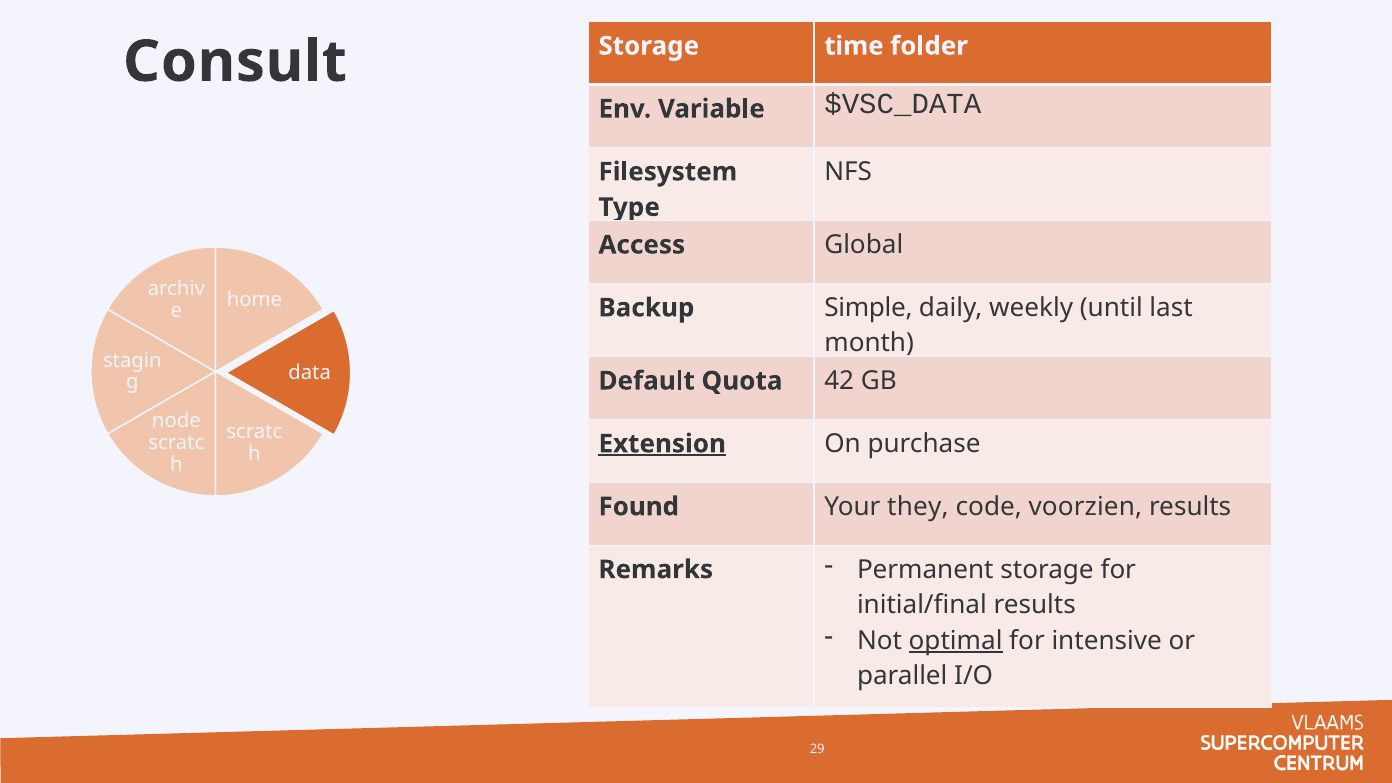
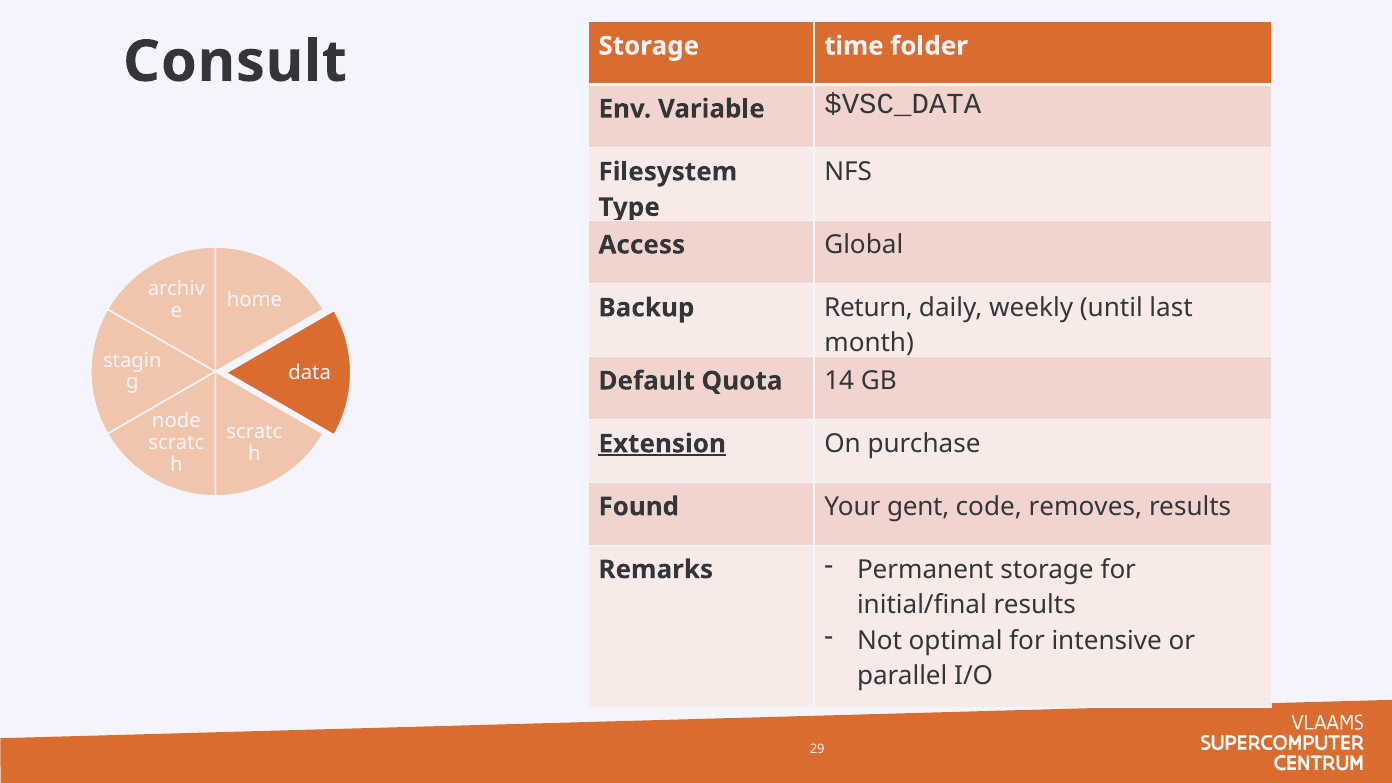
Simple: Simple -> Return
42: 42 -> 14
they: they -> gent
voorzien: voorzien -> removes
optimal underline: present -> none
